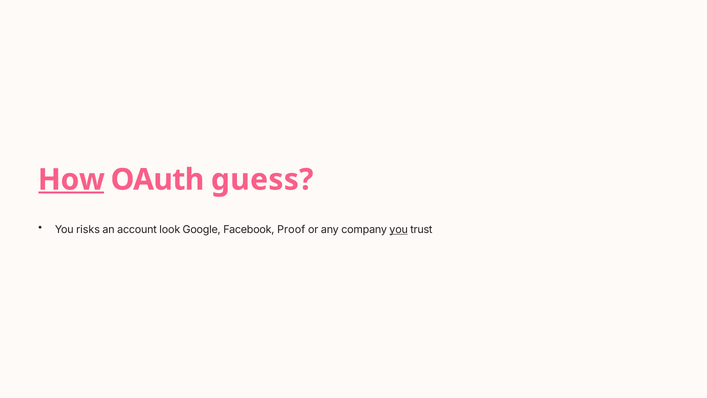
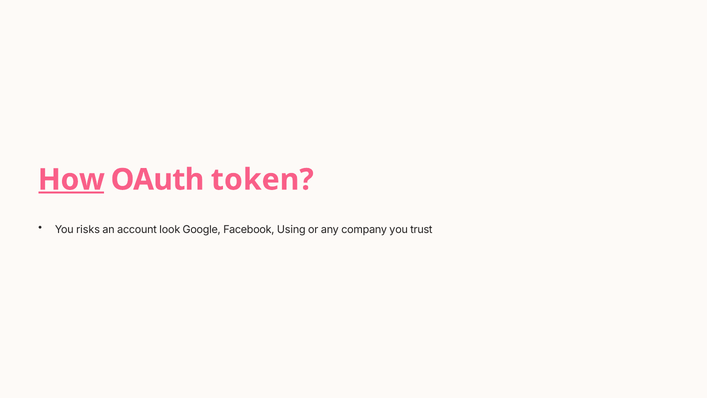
guess: guess -> token
Proof: Proof -> Using
you at (399, 229) underline: present -> none
